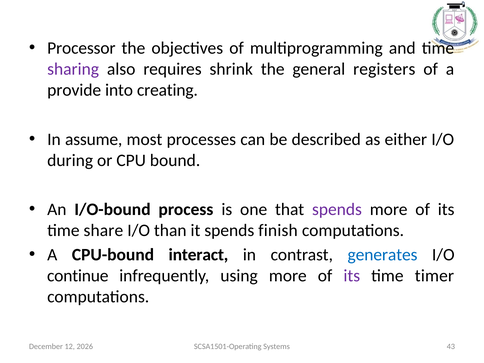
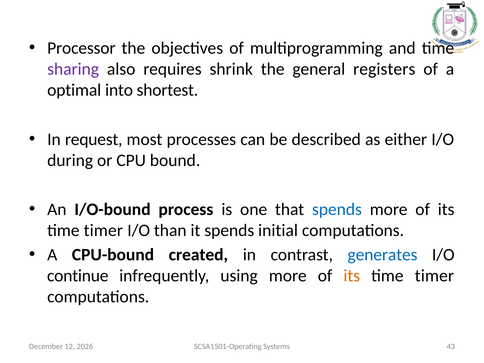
provide: provide -> optimal
creating: creating -> shortest
assume: assume -> request
spends at (337, 209) colour: purple -> blue
share at (103, 230): share -> timer
finish: finish -> initial
interact: interact -> created
its at (352, 276) colour: purple -> orange
